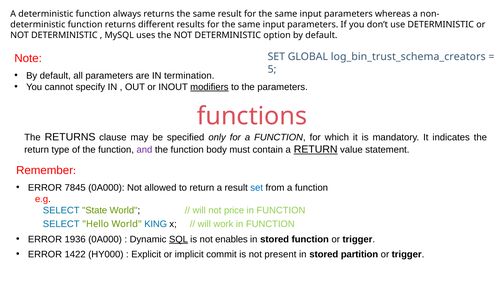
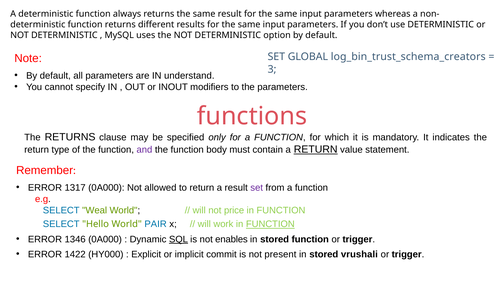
5: 5 -> 3
termination: termination -> understand
modifiers underline: present -> none
7845: 7845 -> 1317
set at (257, 188) colour: blue -> purple
State: State -> Weal
KING: KING -> PAIR
FUNCTION at (270, 225) underline: none -> present
1936: 1936 -> 1346
partition: partition -> vrushali
